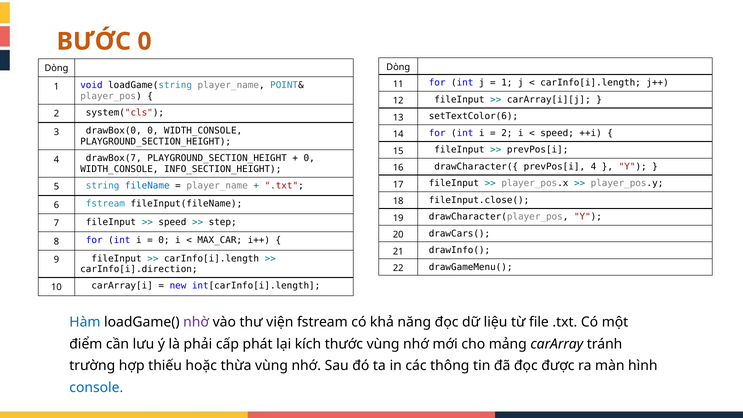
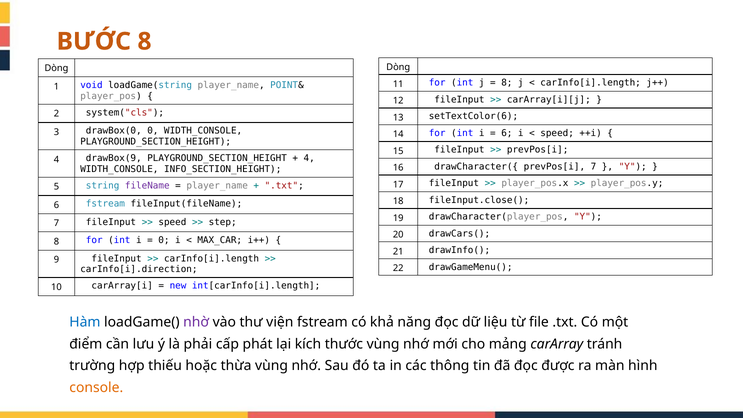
BƯỚC 0: 0 -> 8
1 at (507, 83): 1 -> 8
2 at (507, 133): 2 -> 6
drawBox(7: drawBox(7 -> drawBox(9
0 at (309, 158): 0 -> 4
prevPos[i 4: 4 -> 7
fileName colour: blue -> purple
console colour: blue -> orange
